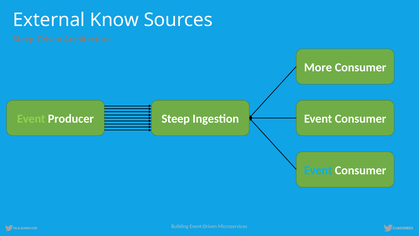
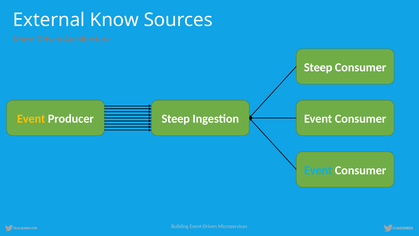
Steep-Driven: Steep-Driven -> More-Driven
More at (318, 67): More -> Steep
Event at (31, 119) colour: light green -> yellow
